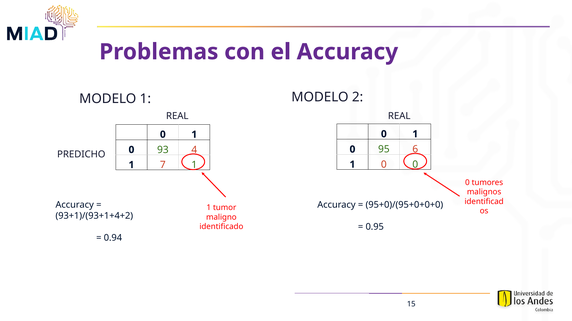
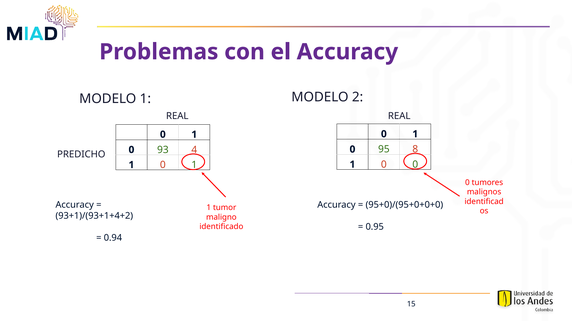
6: 6 -> 8
7 at (163, 165): 7 -> 0
